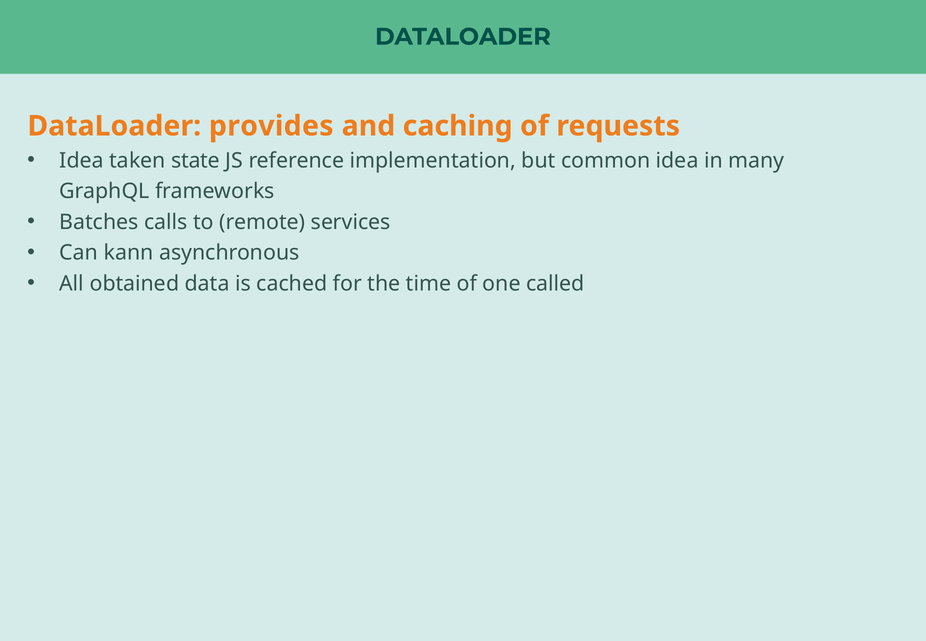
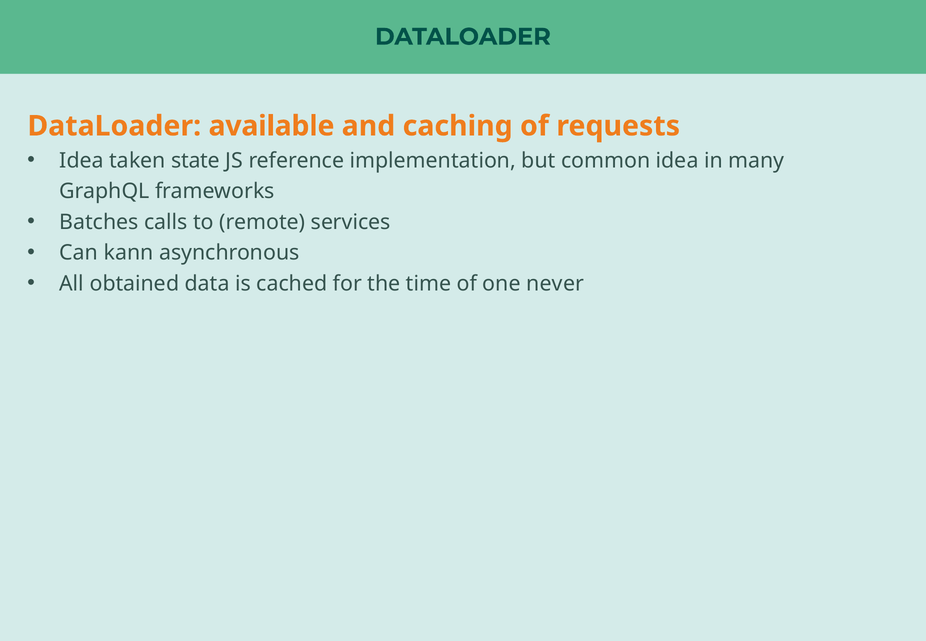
provides: provides -> available
called: called -> never
